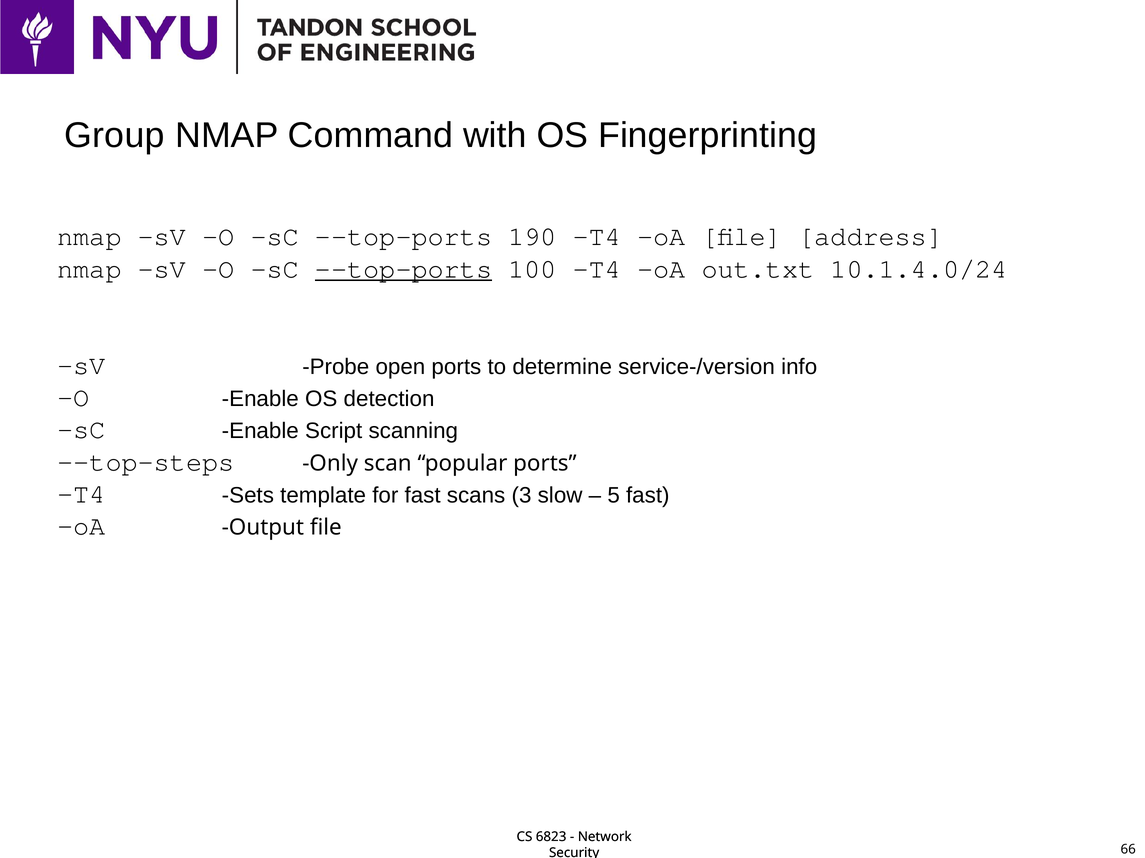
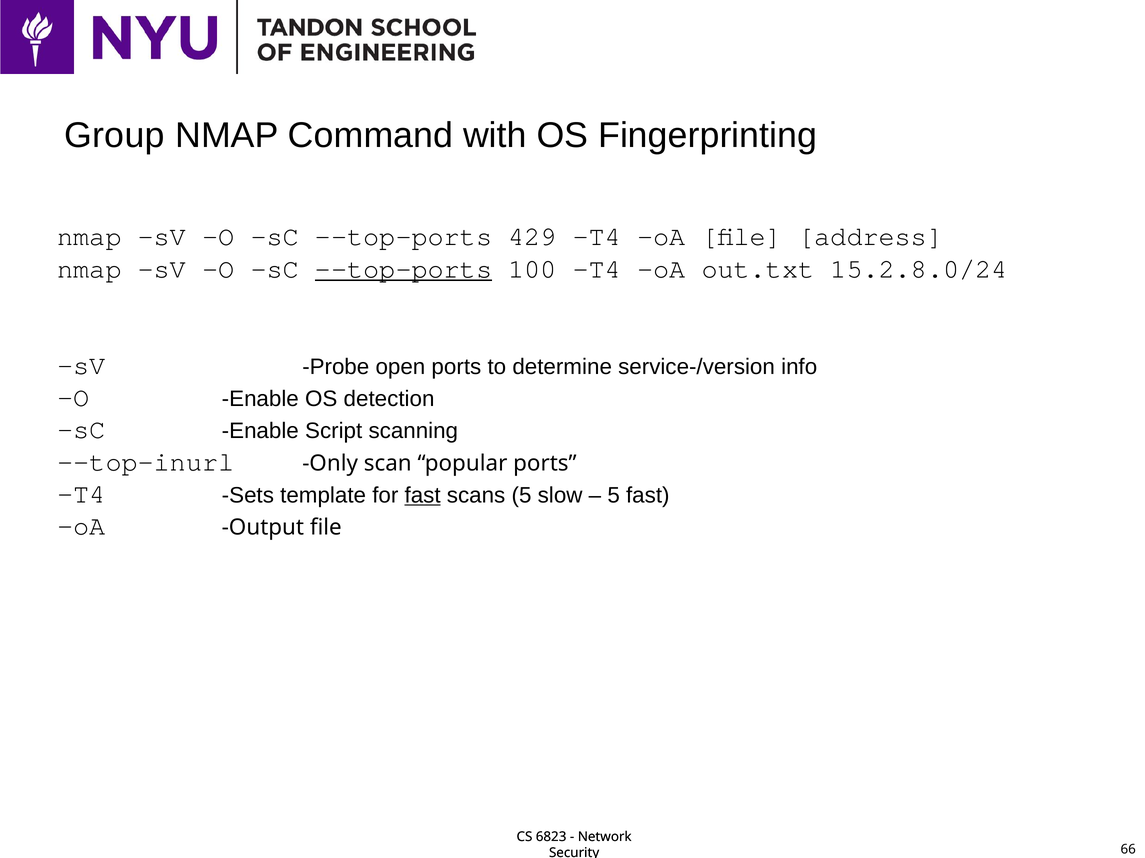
190: 190 -> 429
10.1.4.0/24: 10.1.4.0/24 -> 15.2.8.0/24
--top-steps: --top-steps -> --top-inurl
fast at (423, 496) underline: none -> present
scans 3: 3 -> 5
